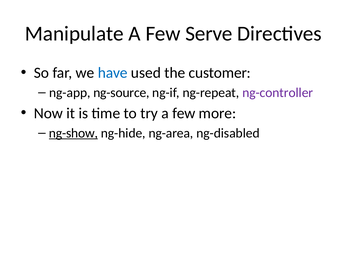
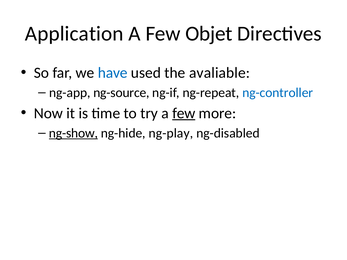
Manipulate: Manipulate -> Application
Serve: Serve -> Objet
customer: customer -> avaliable
ng-controller colour: purple -> blue
few at (184, 113) underline: none -> present
ng-area: ng-area -> ng-play
